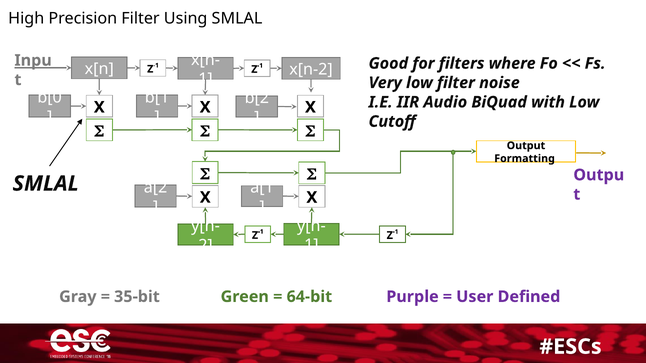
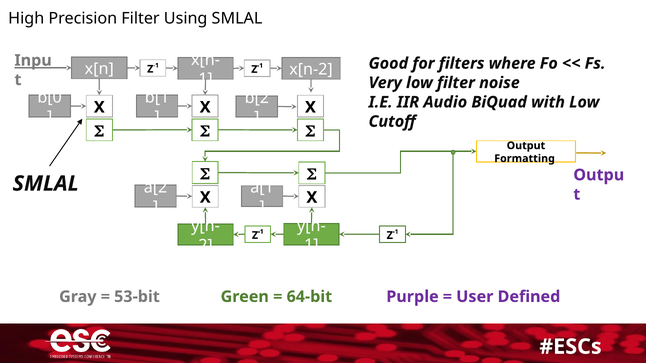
35-bit: 35-bit -> 53-bit
